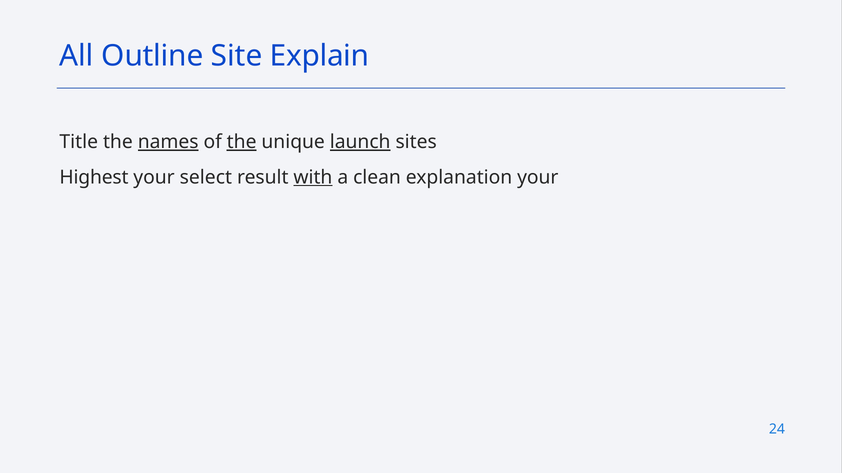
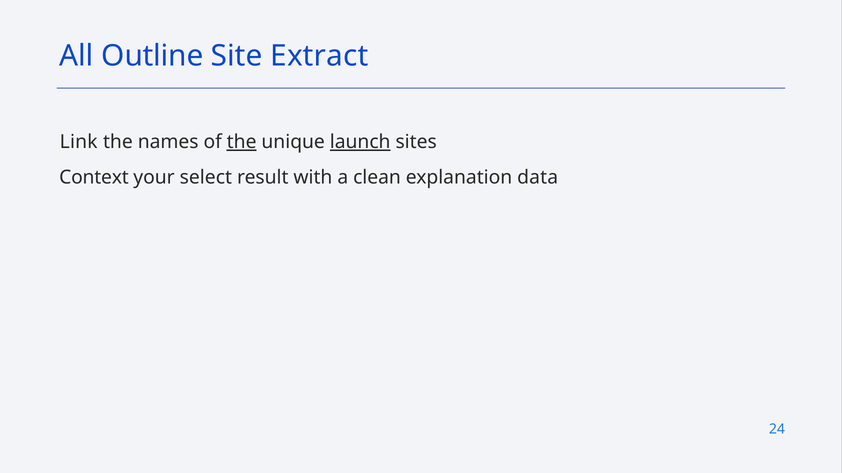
Explain: Explain -> Extract
Title: Title -> Link
names underline: present -> none
Highest: Highest -> Context
with underline: present -> none
explanation your: your -> data
